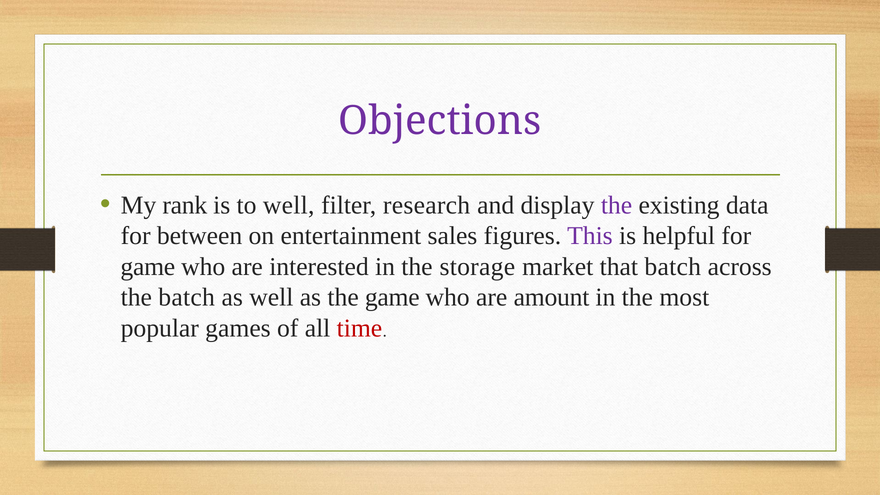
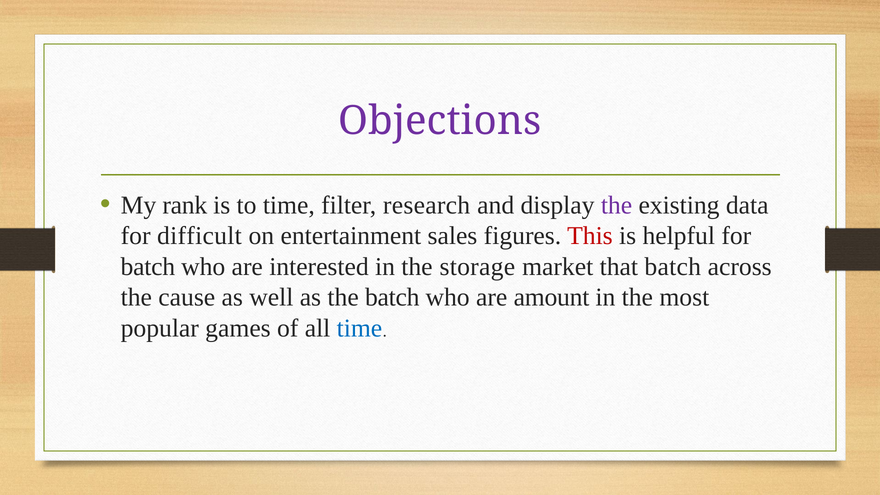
to well: well -> time
between: between -> difficult
This colour: purple -> red
game at (148, 267): game -> batch
the batch: batch -> cause
the game: game -> batch
time at (359, 328) colour: red -> blue
